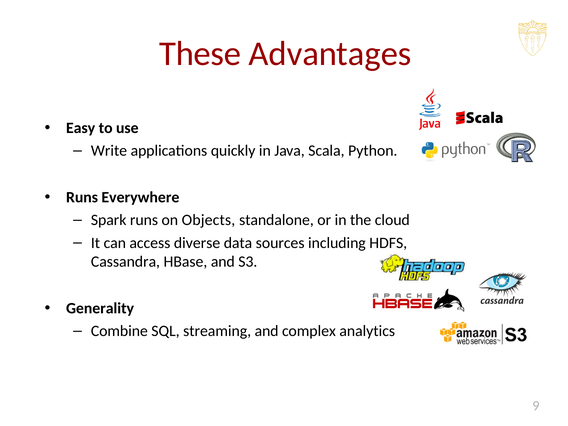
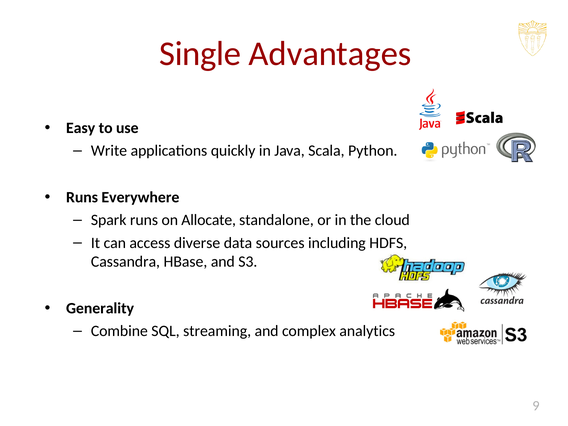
These: These -> Single
Objects: Objects -> Allocate
